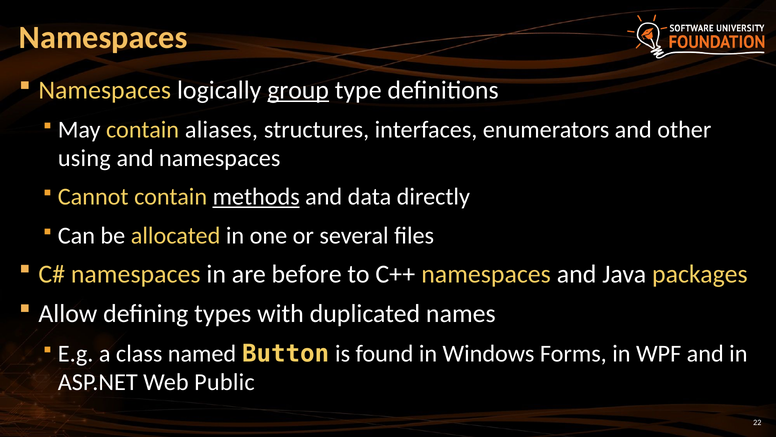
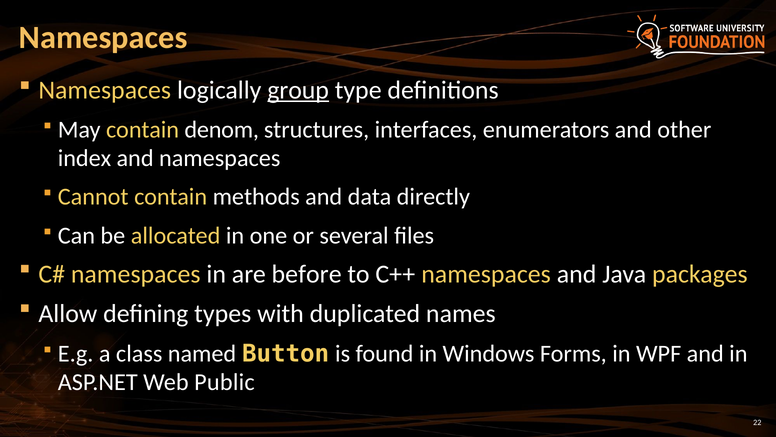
aliases: aliases -> denom
using: using -> index
methods underline: present -> none
